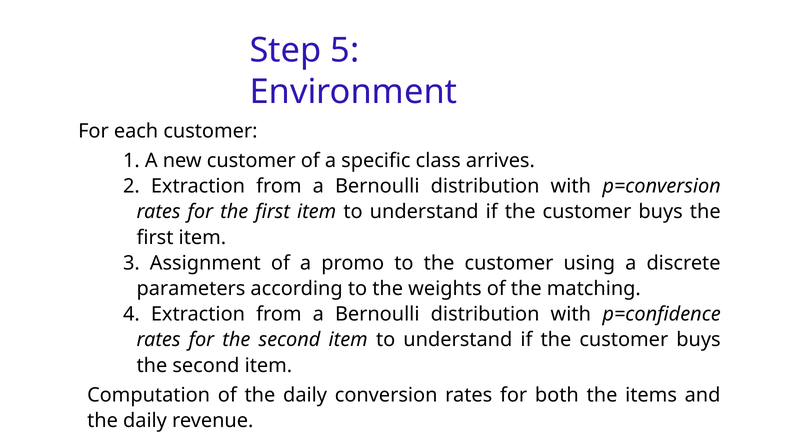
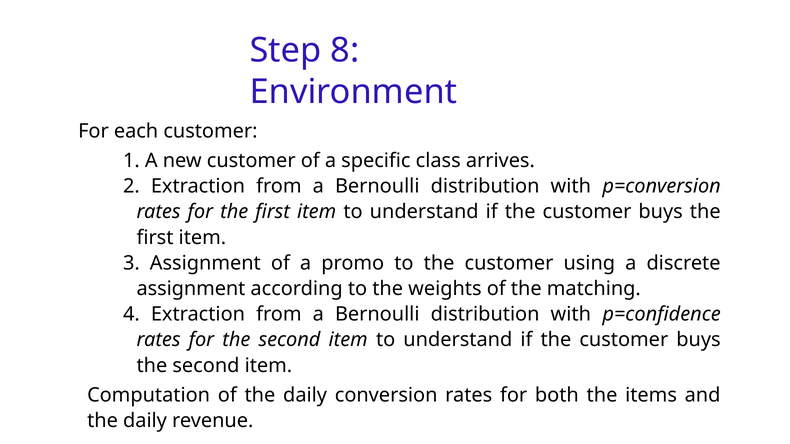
5: 5 -> 8
parameters at (191, 289): parameters -> assignment
